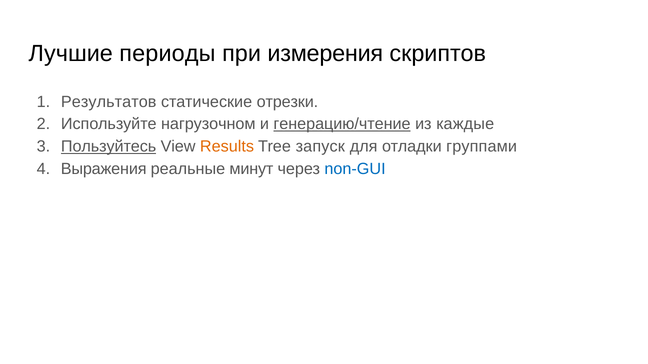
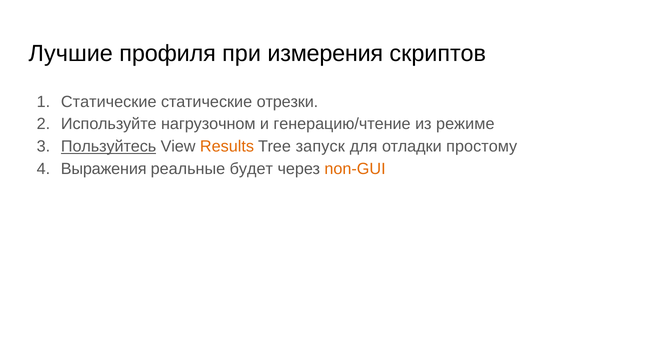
периоды: периоды -> профиля
Результатов at (109, 102): Результатов -> Статические
генерацию/чтение underline: present -> none
каждые: каждые -> режиме
группами: группами -> простому
минут: минут -> будет
non-GUI colour: blue -> orange
